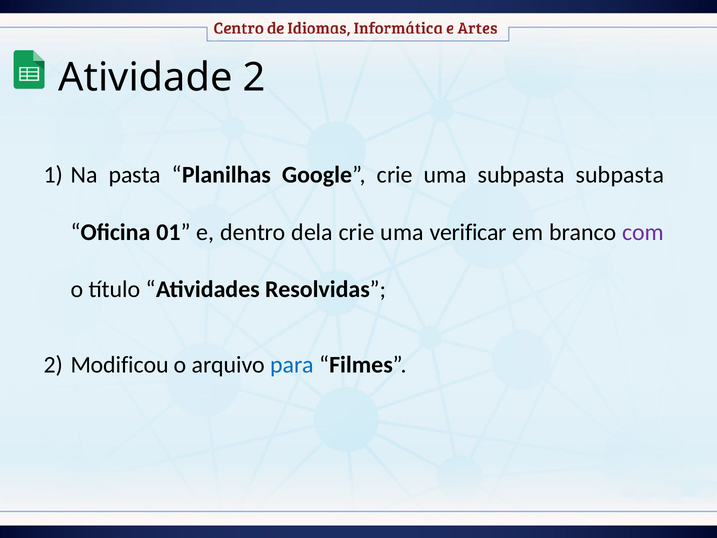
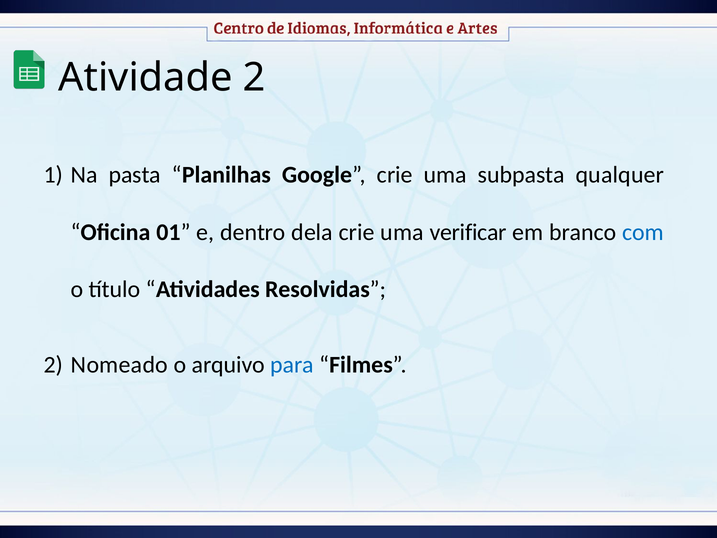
subpasta subpasta: subpasta -> qualquer
com colour: purple -> blue
Modificou: Modificou -> Nomeado
